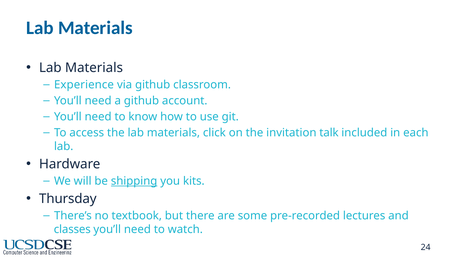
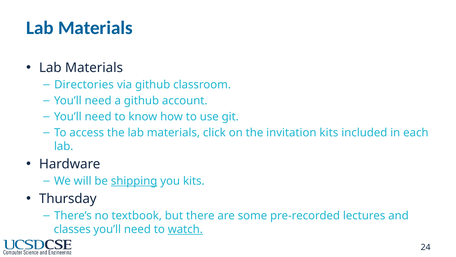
Experience: Experience -> Directories
invitation talk: talk -> kits
watch underline: none -> present
